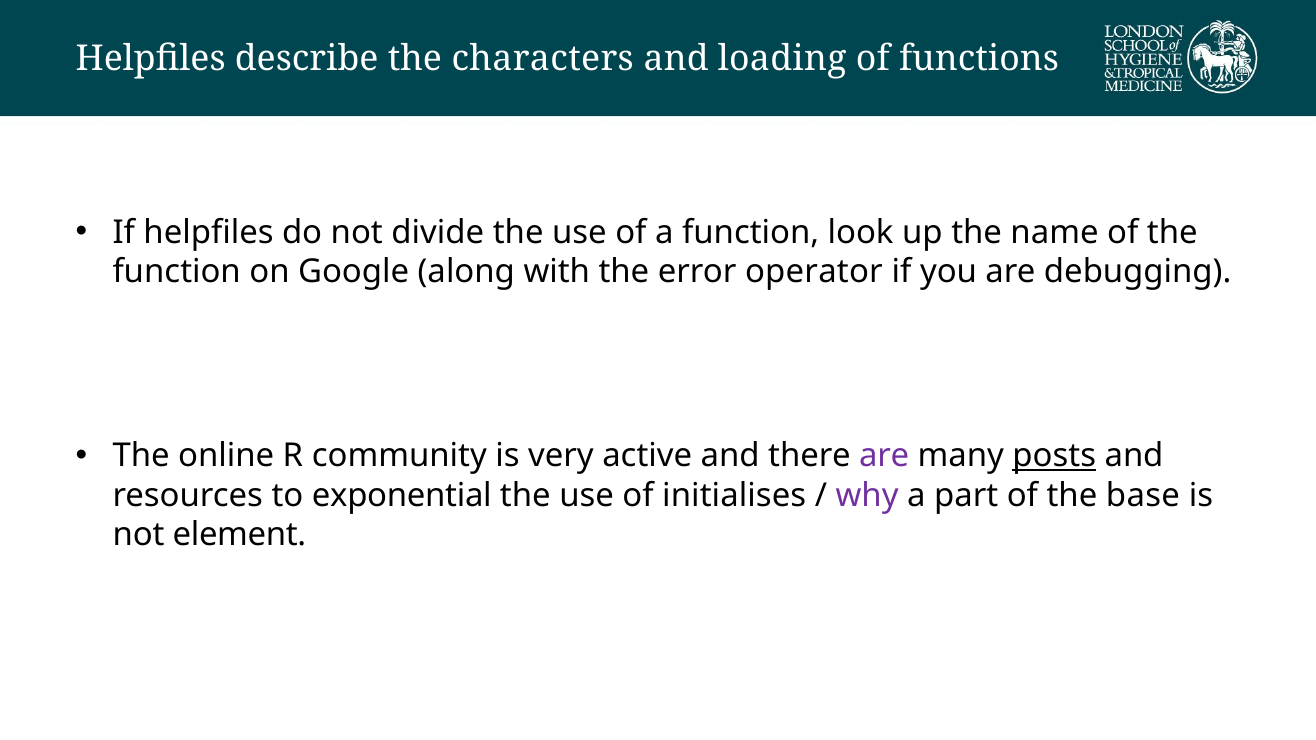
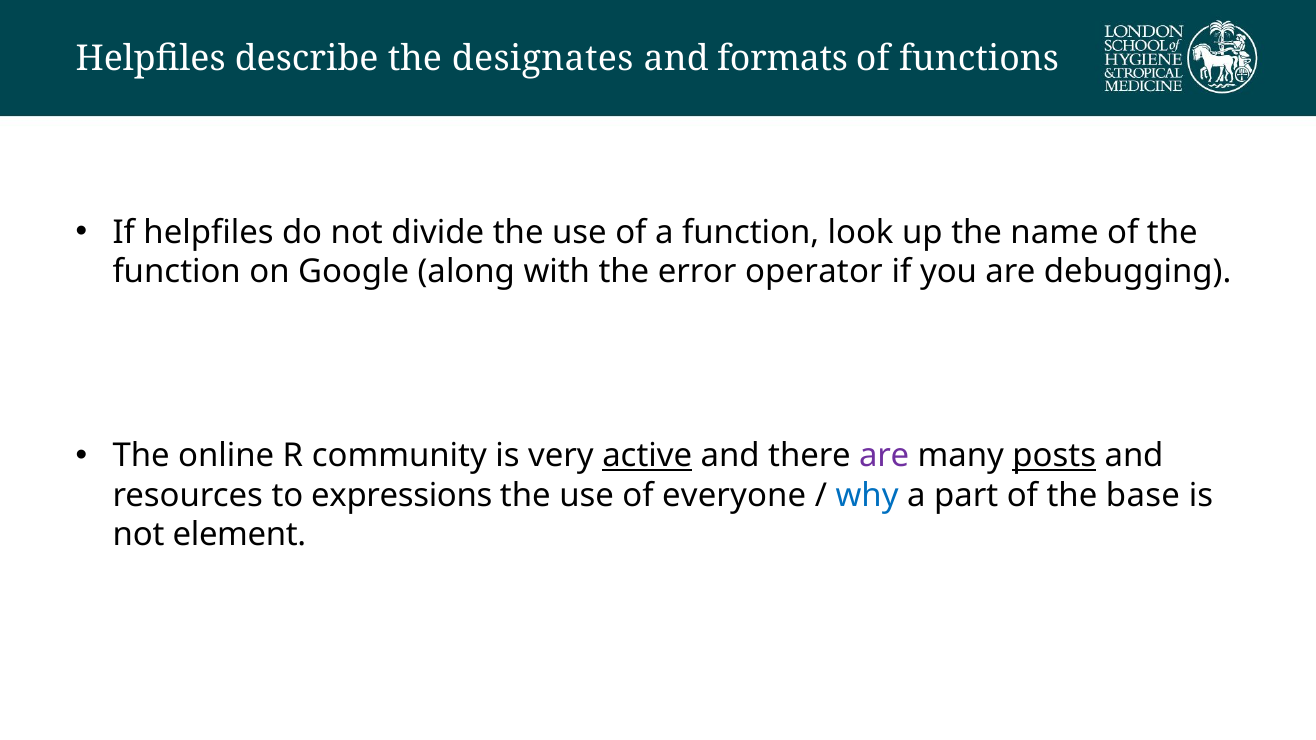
characters: characters -> designates
loading: loading -> formats
active underline: none -> present
exponential: exponential -> expressions
initialises: initialises -> everyone
why colour: purple -> blue
